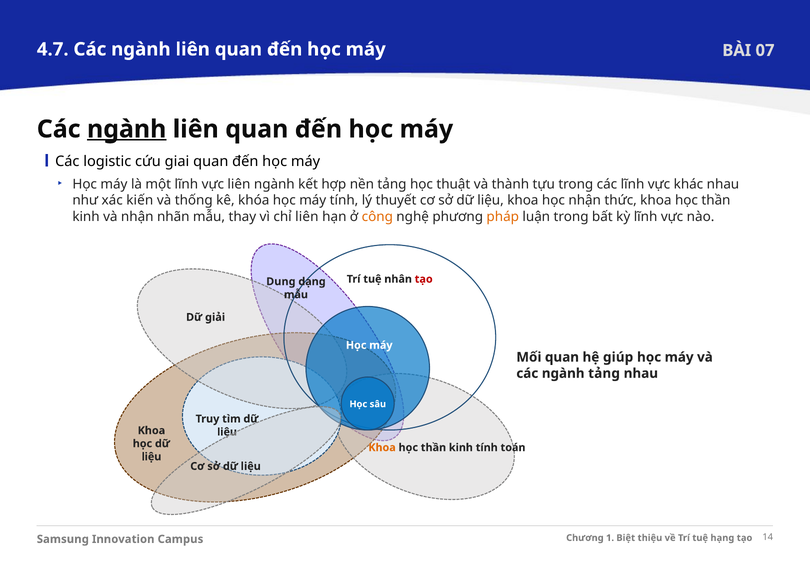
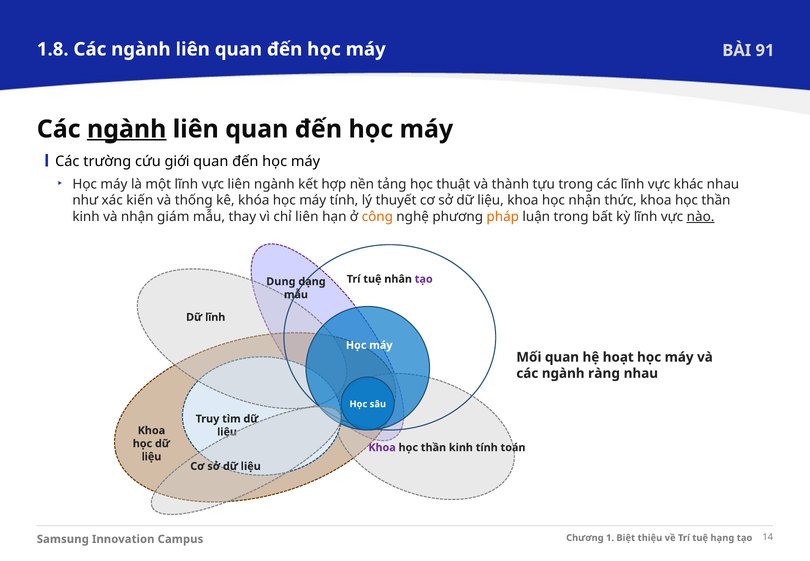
4.7: 4.7 -> 1.8
07: 07 -> 91
logistic: logistic -> trường
giai: giai -> giới
nhãn: nhãn -> giám
nào underline: none -> present
tạo at (424, 279) colour: red -> purple
Dữ giải: giải -> lĩnh
giúp: giúp -> hoạt
ngành tảng: tảng -> ràng
Khoa at (382, 447) colour: orange -> purple
